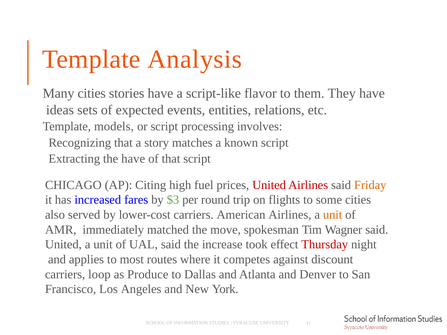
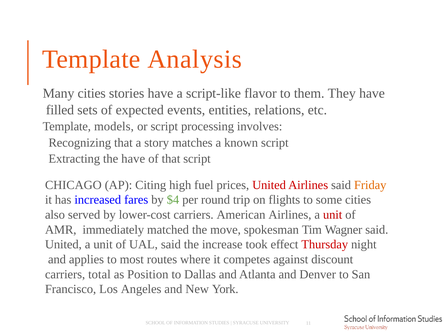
ideas: ideas -> filled
$3: $3 -> $4
unit at (333, 215) colour: orange -> red
loop: loop -> total
Produce: Produce -> Position
